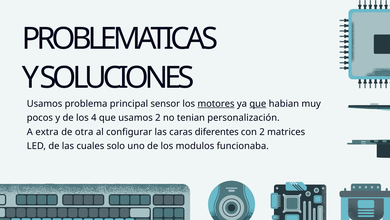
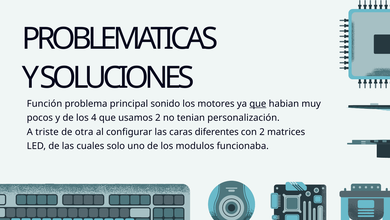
Usamos at (45, 103): Usamos -> Función
sensor: sensor -> sonido
motores underline: present -> none
extra: extra -> triste
